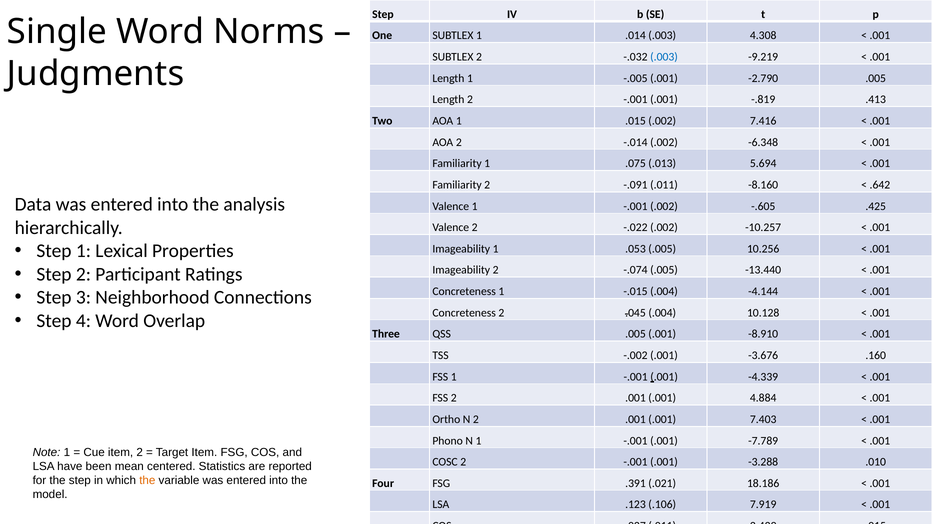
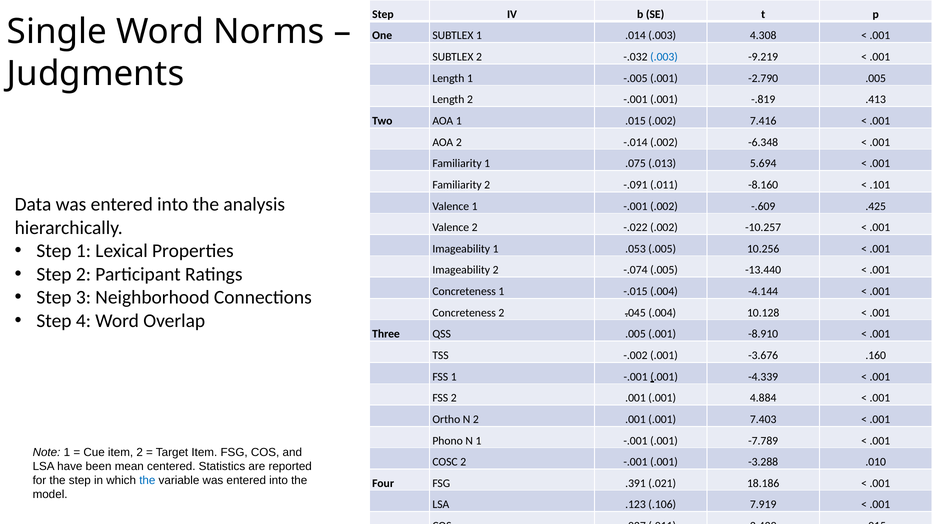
.642: .642 -> .101
-.605: -.605 -> -.609
the at (147, 481) colour: orange -> blue
